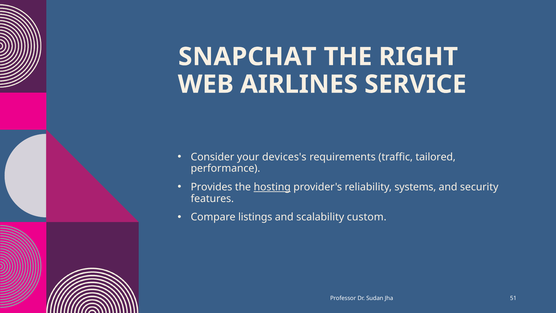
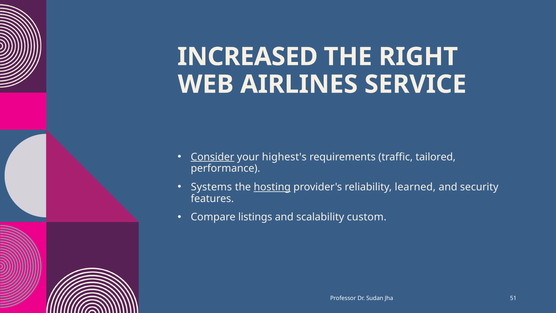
SNAPCHAT: SNAPCHAT -> INCREASED
Consider underline: none -> present
devices's: devices's -> highest's
Provides: Provides -> Systems
systems: systems -> learned
